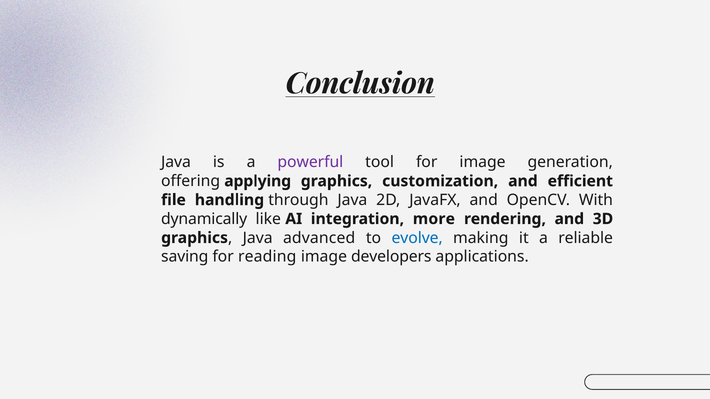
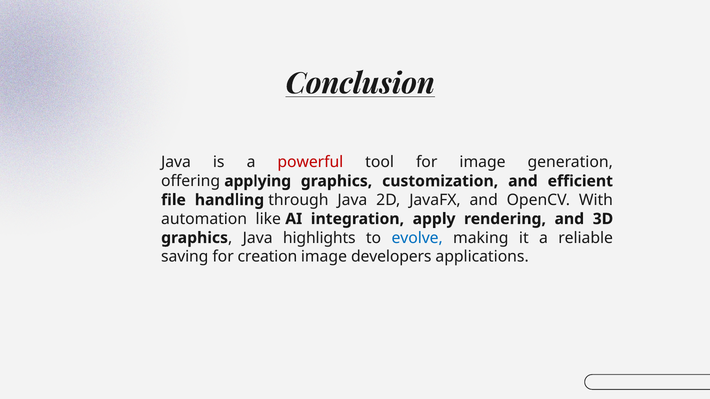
powerful colour: purple -> red
dynamically: dynamically -> automation
more: more -> apply
advanced: advanced -> highlights
reading: reading -> creation
